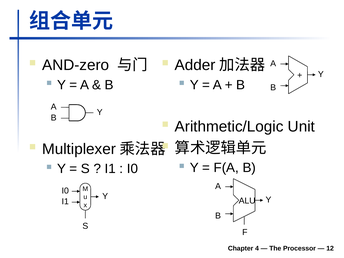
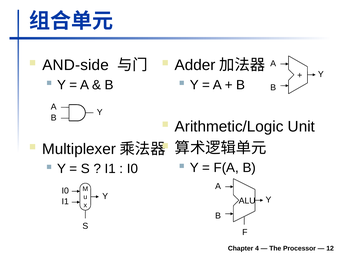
AND-zero: AND-zero -> AND-side
